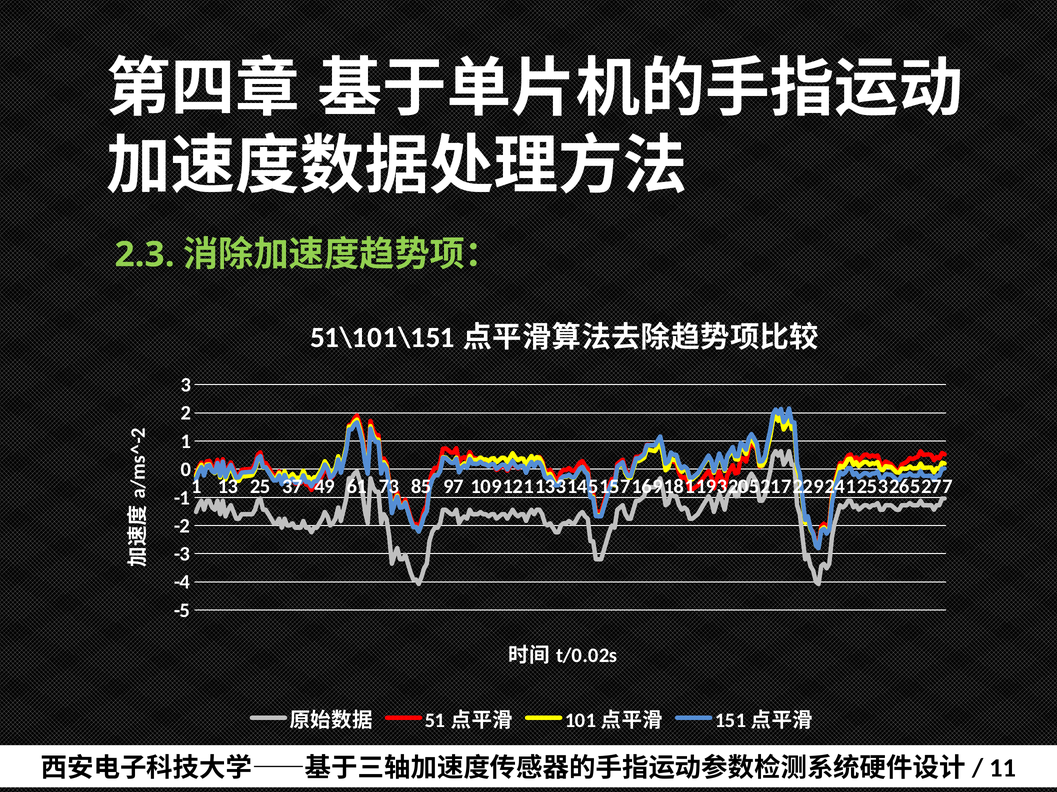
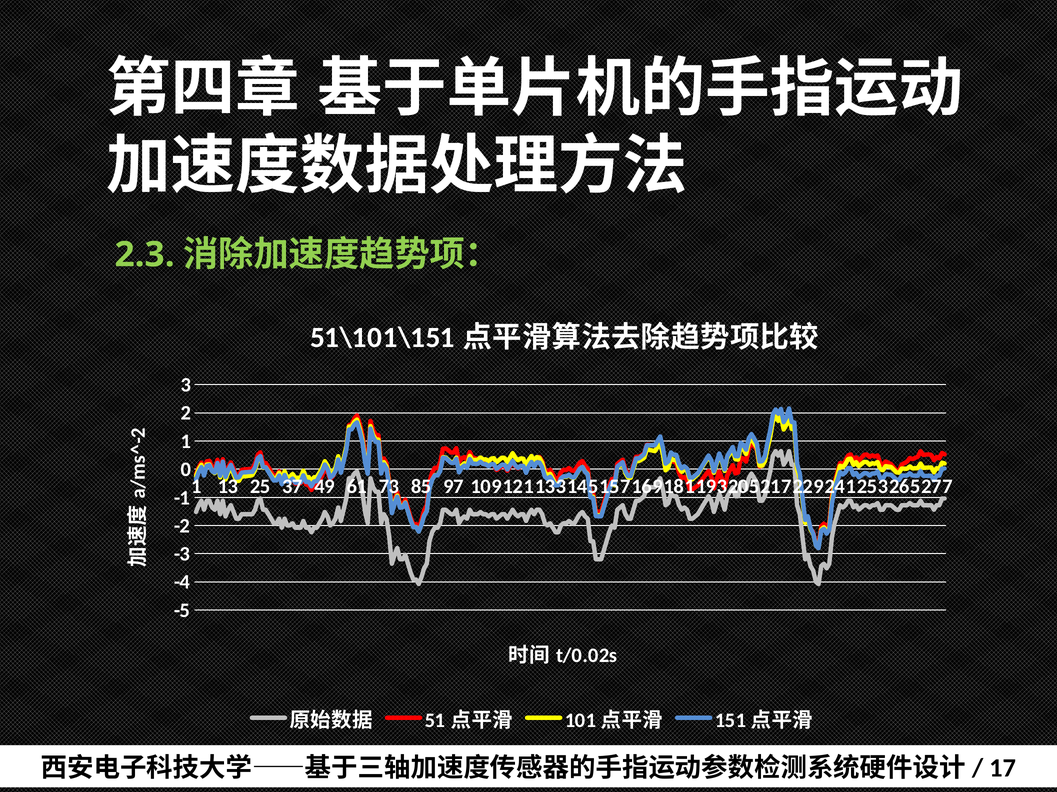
11: 11 -> 17
